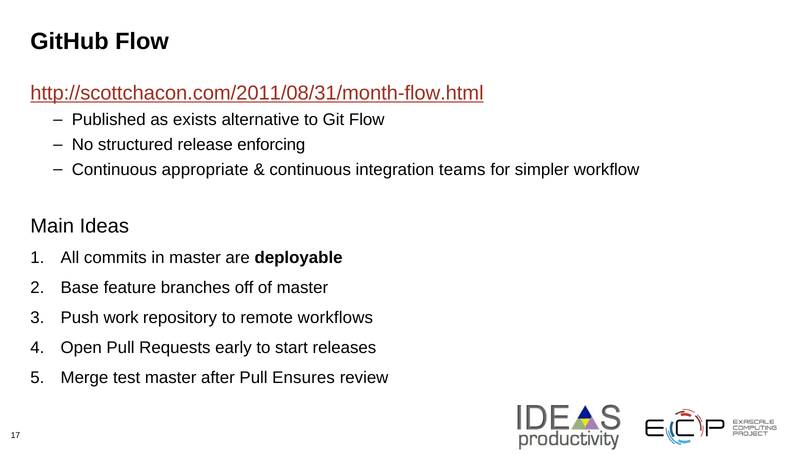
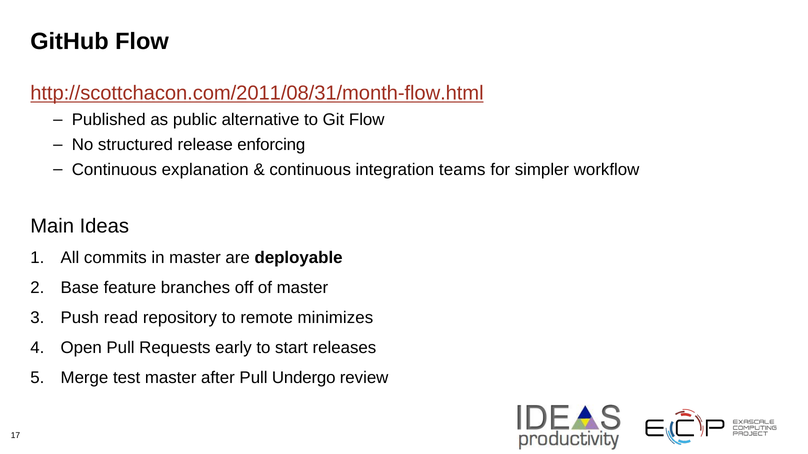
exists: exists -> public
appropriate: appropriate -> explanation
work: work -> read
workflows: workflows -> minimizes
Ensures: Ensures -> Undergo
